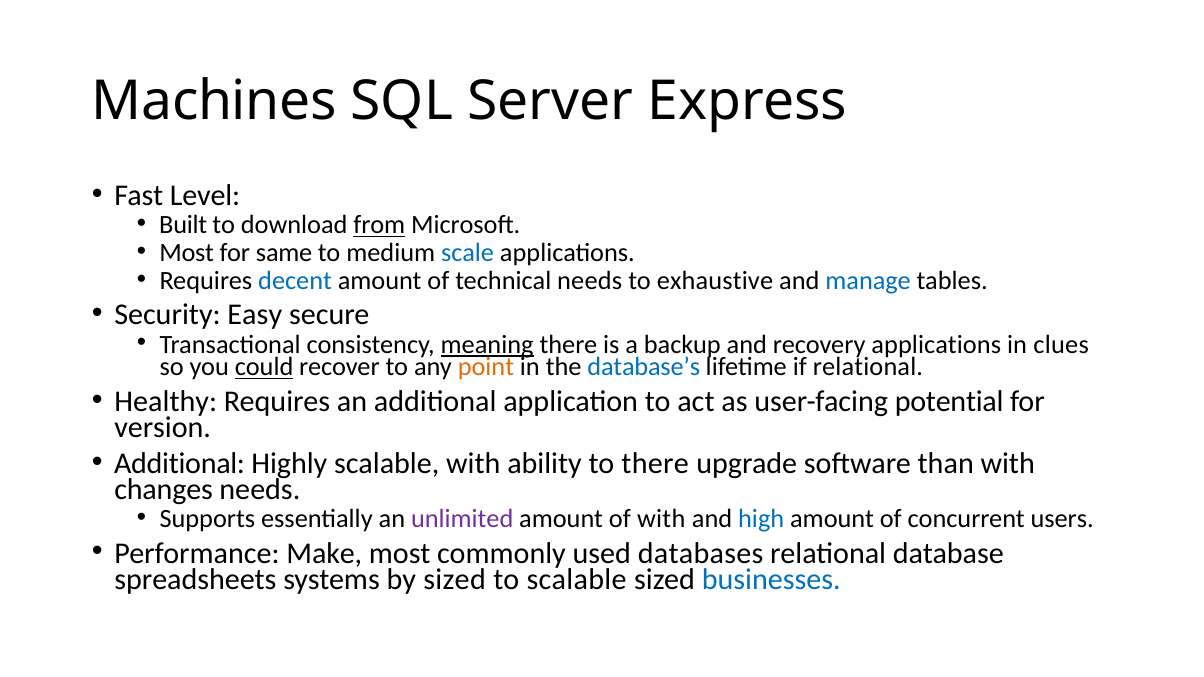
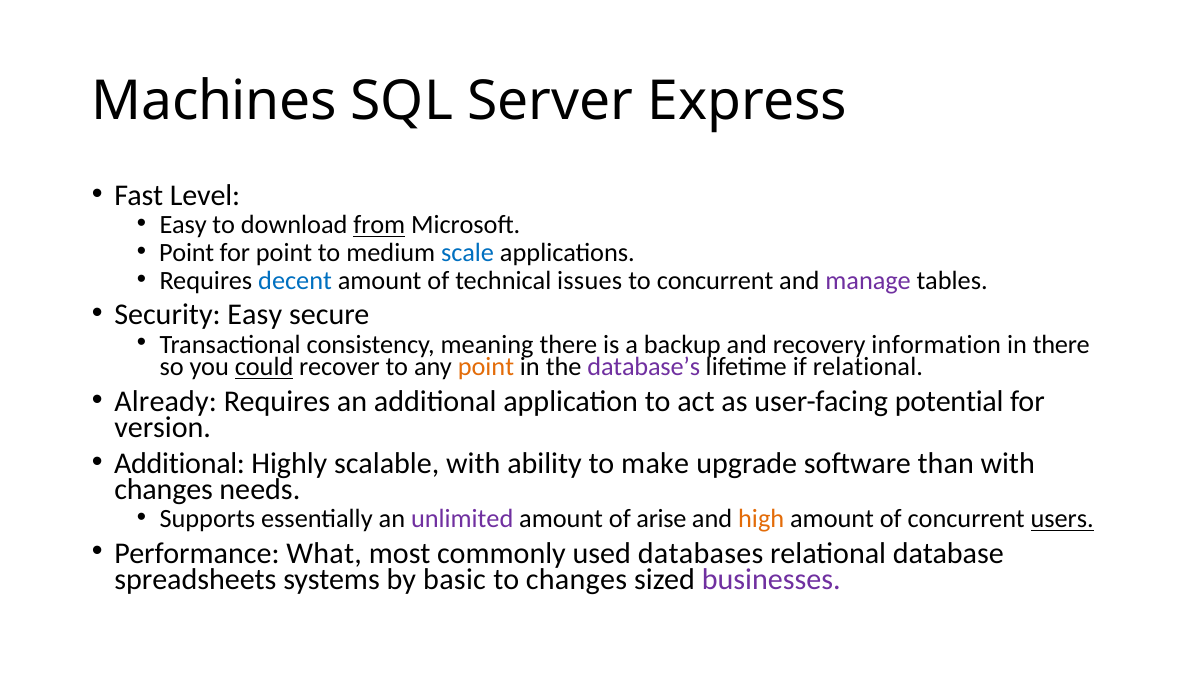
Built at (183, 225): Built -> Easy
Most at (187, 253): Most -> Point
for same: same -> point
technical needs: needs -> issues
to exhaustive: exhaustive -> concurrent
manage colour: blue -> purple
meaning underline: present -> none
recovery applications: applications -> information
in clues: clues -> there
database’s colour: blue -> purple
Healthy: Healthy -> Already
to there: there -> make
of with: with -> arise
high colour: blue -> orange
users underline: none -> present
Make: Make -> What
by sized: sized -> basic
to scalable: scalable -> changes
businesses colour: blue -> purple
